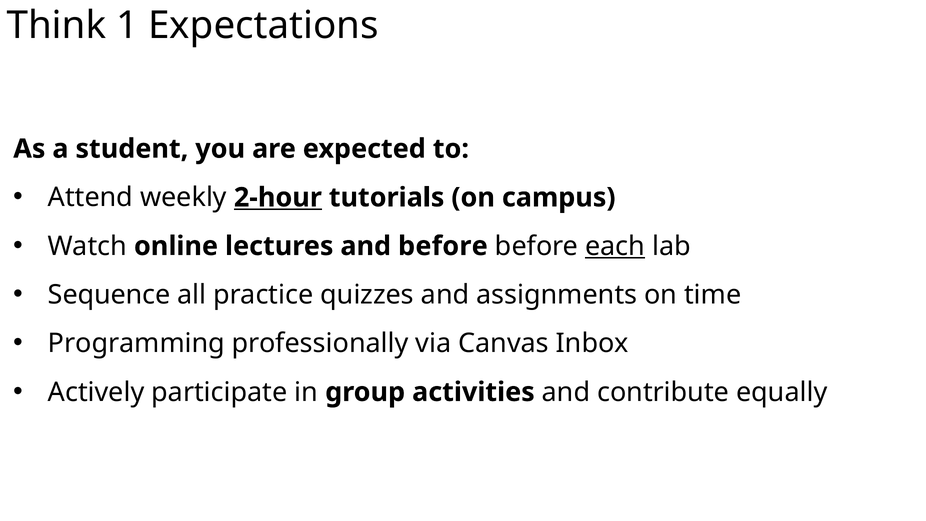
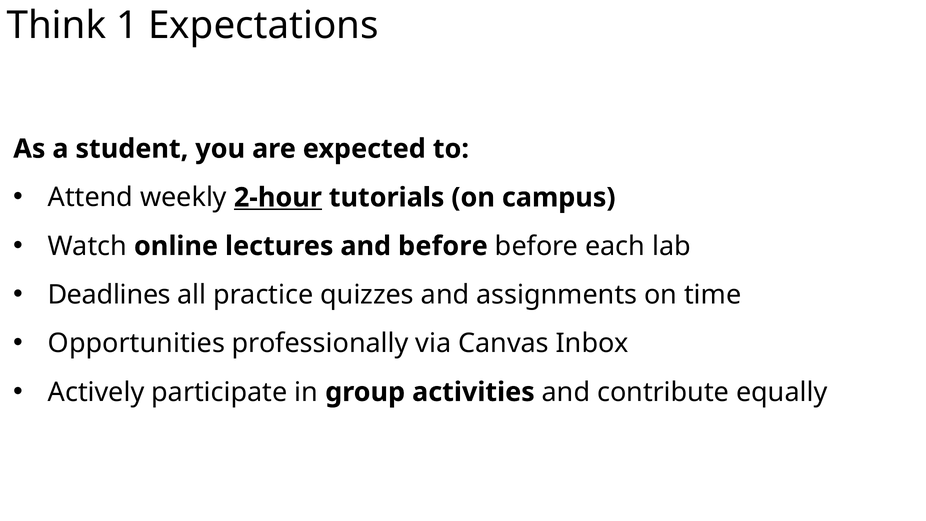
each underline: present -> none
Sequence: Sequence -> Deadlines
Programming: Programming -> Opportunities
